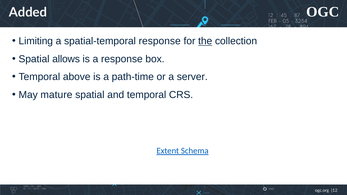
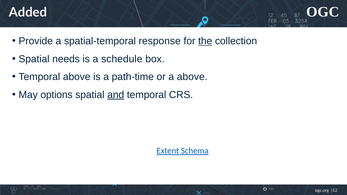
Limiting: Limiting -> Provide
allows: allows -> needs
a response: response -> schedule
a server: server -> above
mature: mature -> options
and underline: none -> present
